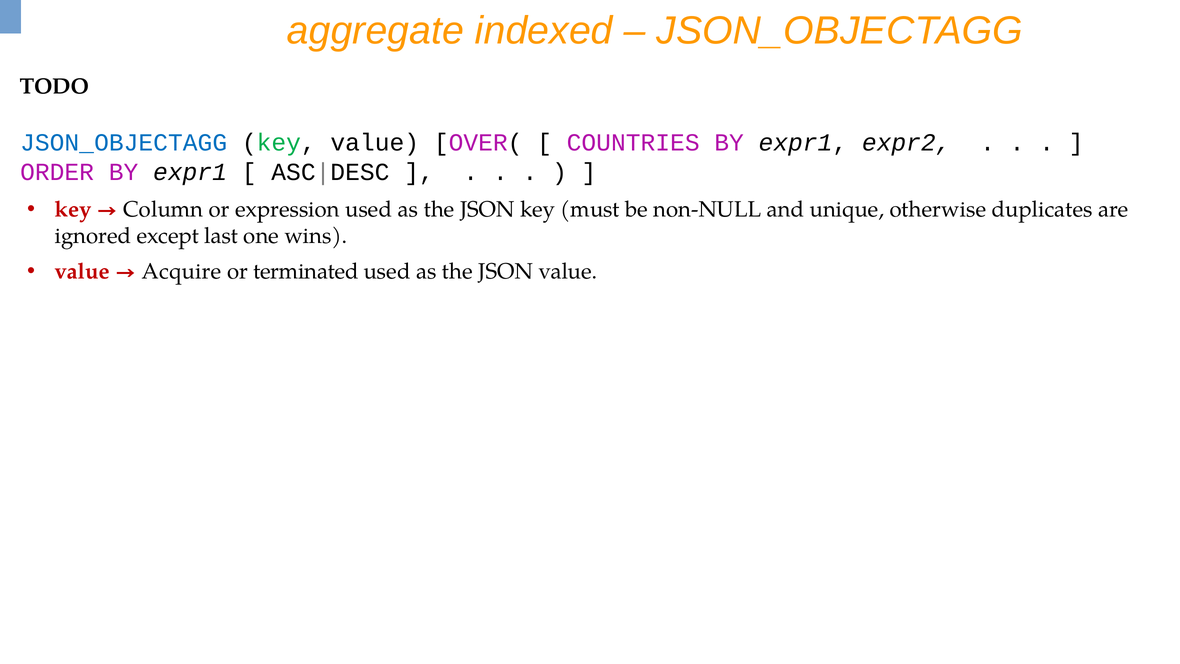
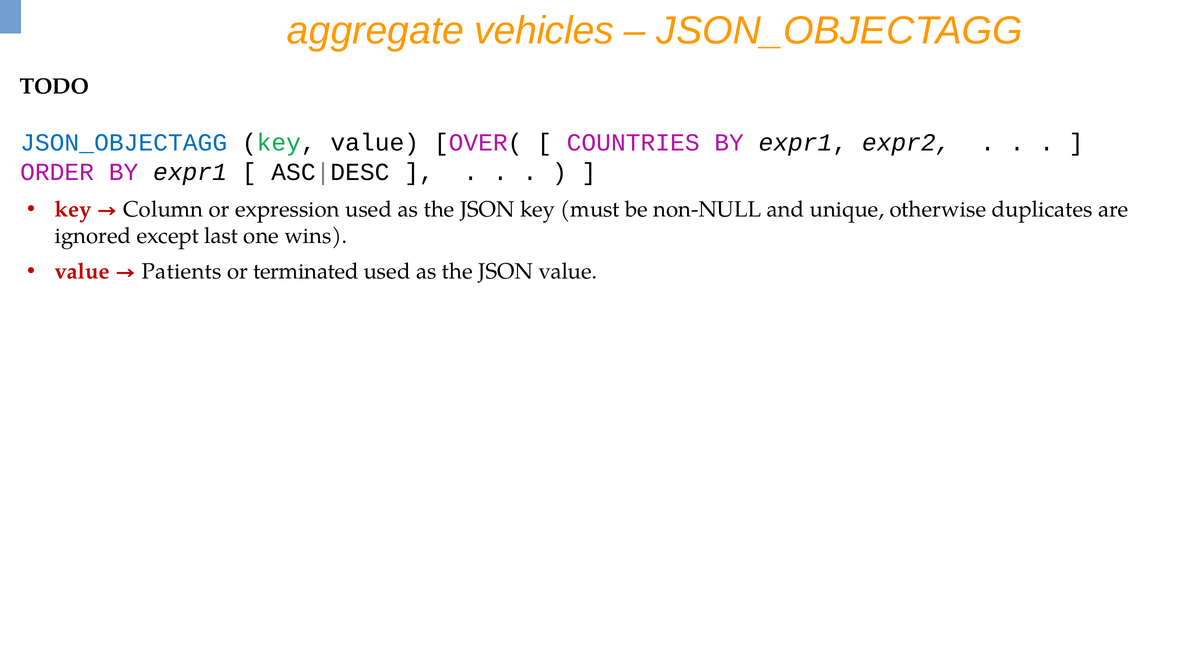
indexed: indexed -> vehicles
Acquire: Acquire -> Patients
